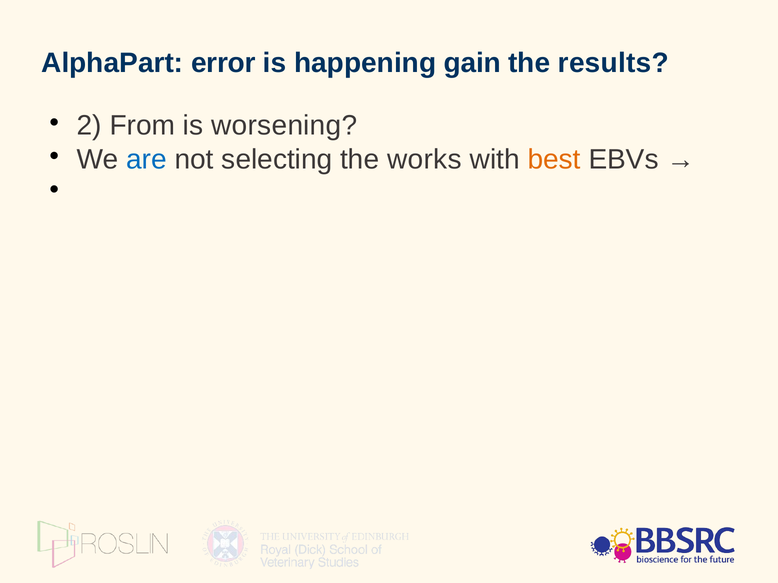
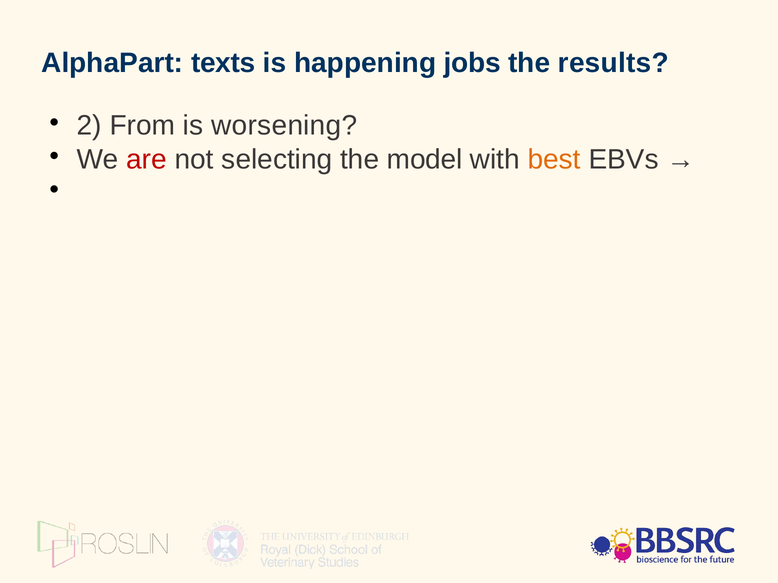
error: error -> texts
gain: gain -> jobs
are colour: blue -> red
works: works -> model
